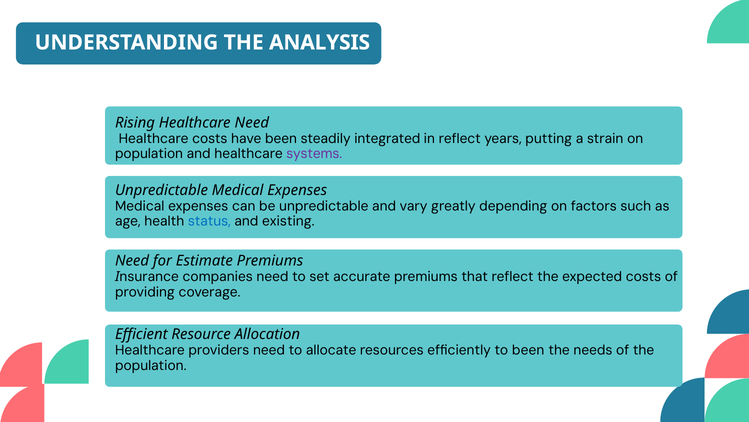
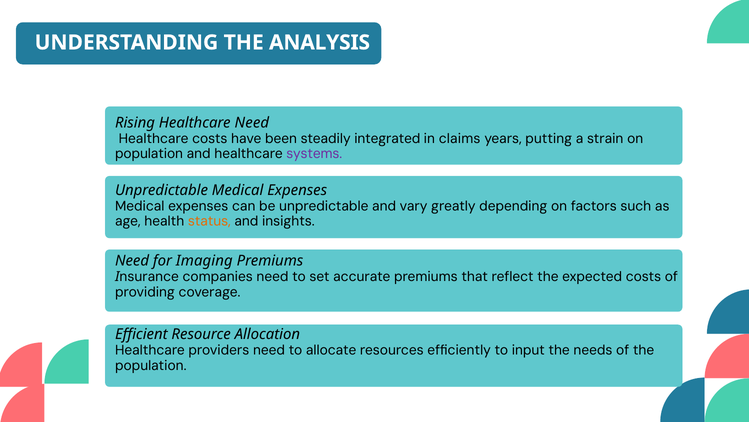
in reflect: reflect -> claims
status colour: blue -> orange
existing: existing -> insights
Estimate: Estimate -> Imaging
to been: been -> input
